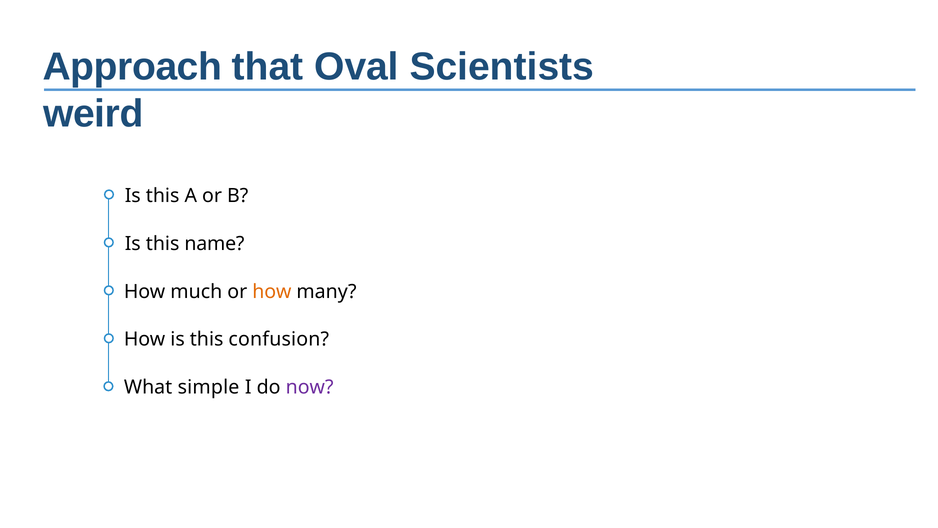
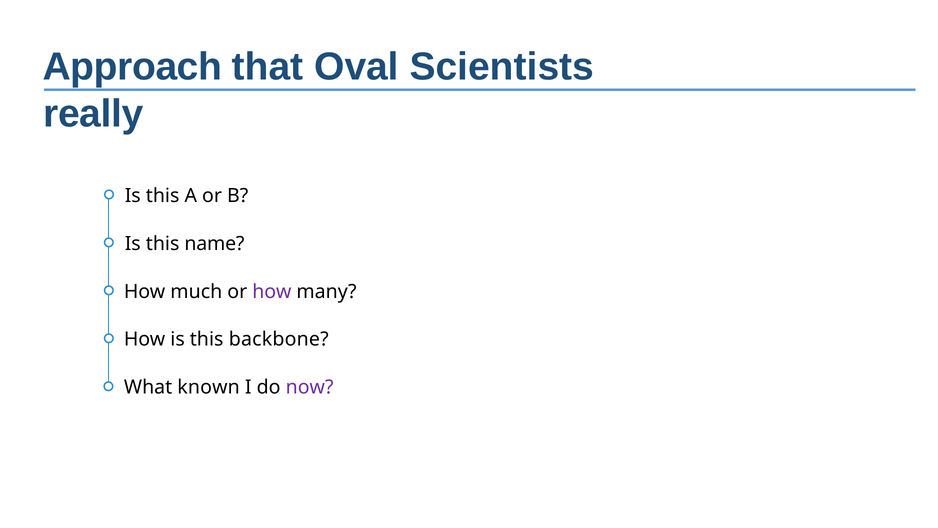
weird: weird -> really
how at (272, 291) colour: orange -> purple
confusion: confusion -> backbone
simple: simple -> known
